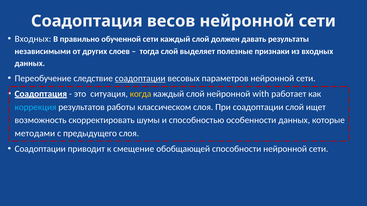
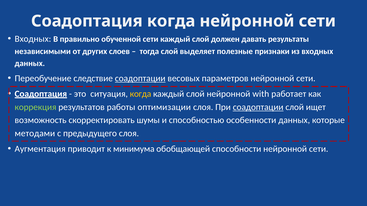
Соадоптация весов: весов -> когда
коррекция colour: light blue -> light green
классическом: классическом -> оптимизации
соадоптации at (258, 107) underline: none -> present
Соадоптации at (40, 149): Соадоптации -> Аугментация
смещение: смещение -> минимума
